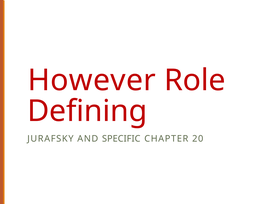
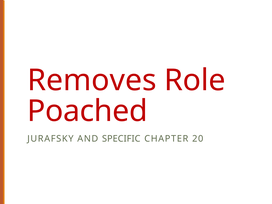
However: However -> Removes
Defining: Defining -> Poached
